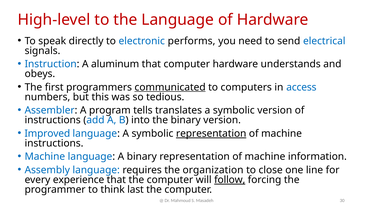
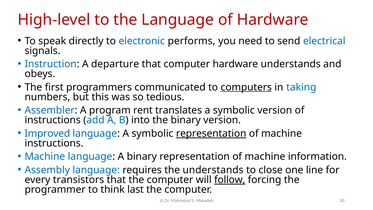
aluminum: aluminum -> departure
communicated underline: present -> none
computers underline: none -> present
access: access -> taking
tells: tells -> rent
the organization: organization -> understands
experience: experience -> transistors
